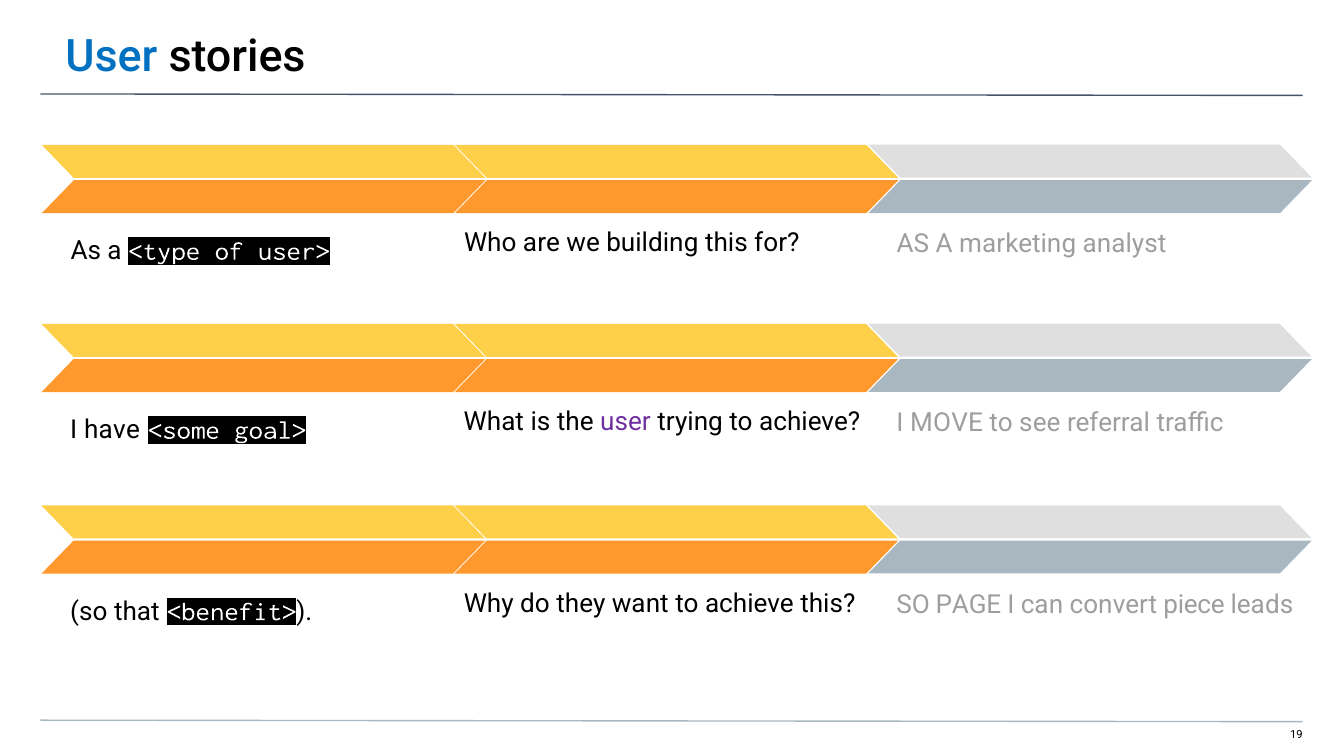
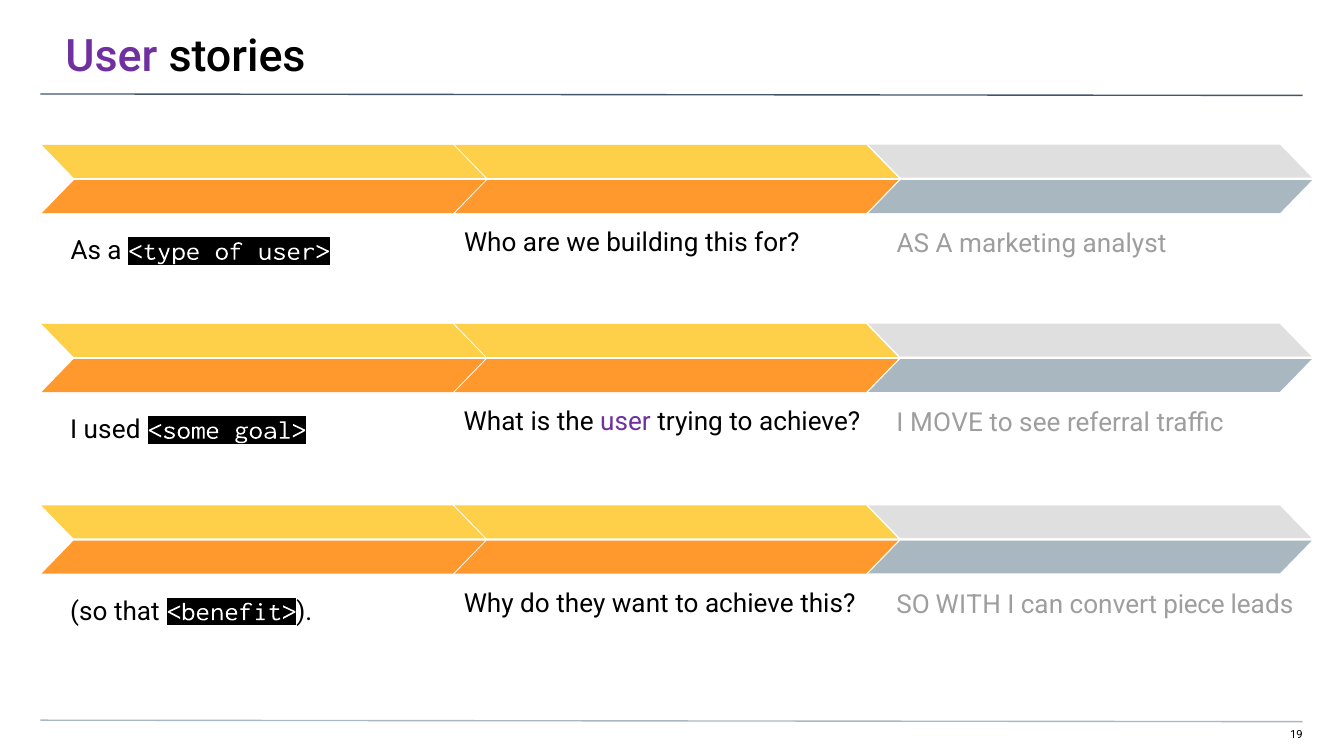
User at (111, 57) colour: blue -> purple
have: have -> used
PAGE: PAGE -> WITH
